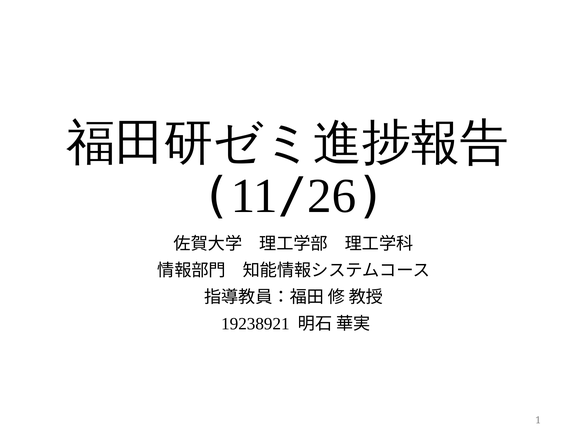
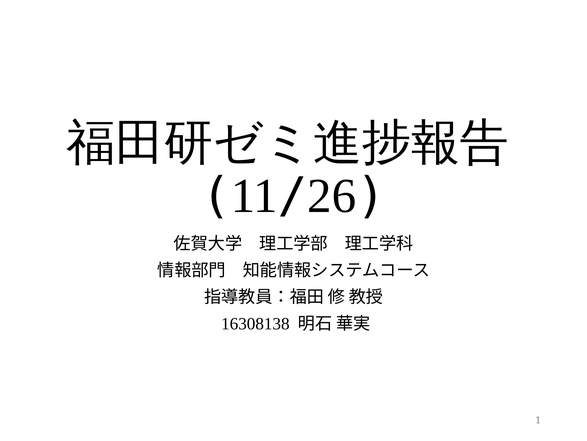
19238921: 19238921 -> 16308138
